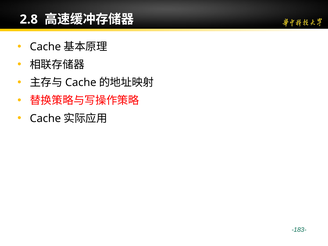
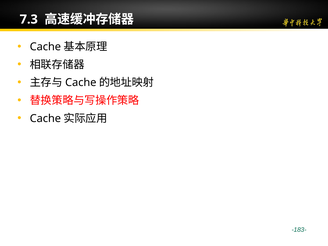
2.8: 2.8 -> 7.3
